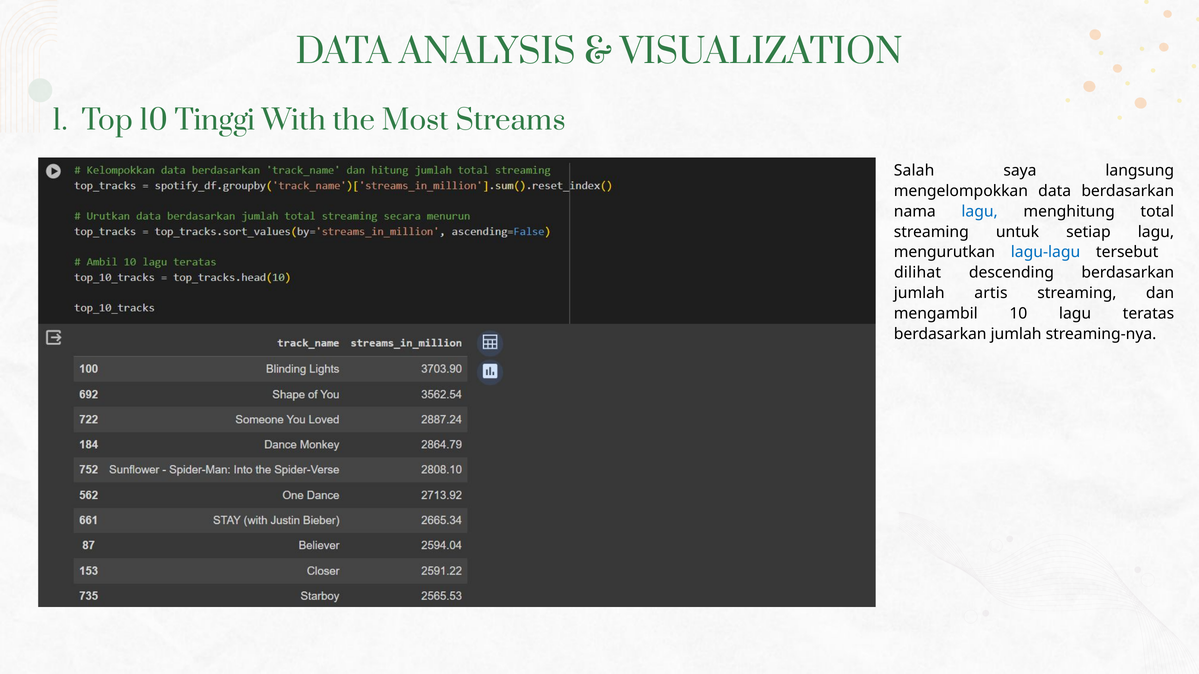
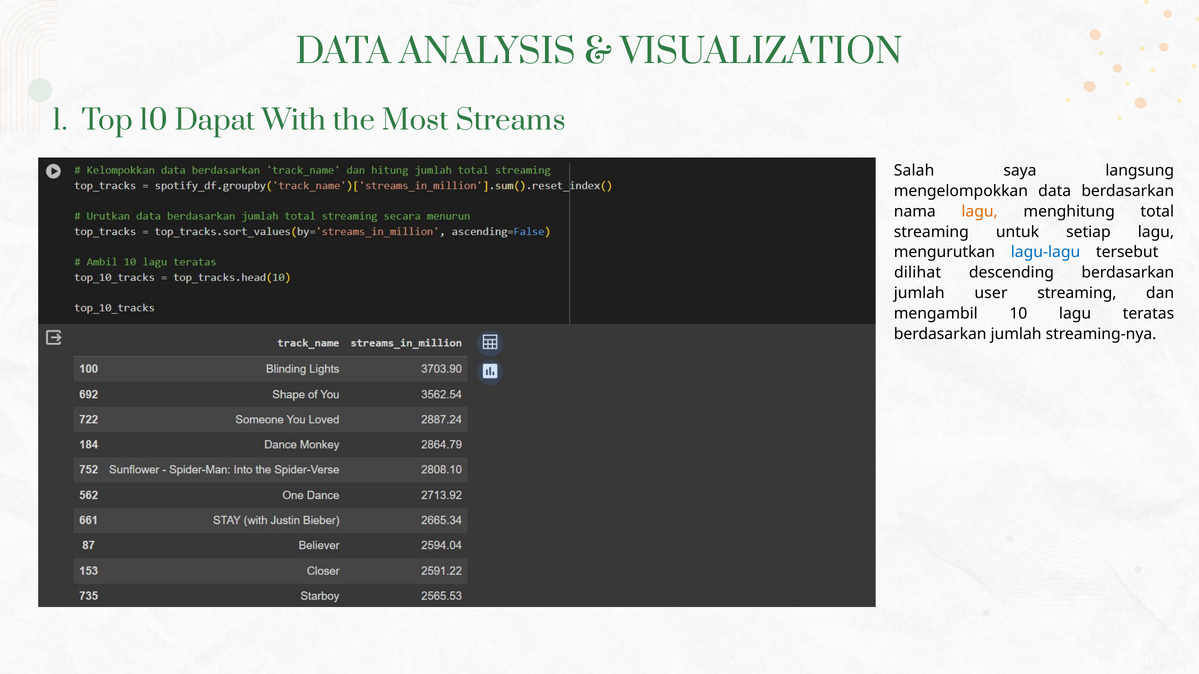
Tinggi: Tinggi -> Dapat
lagu at (980, 212) colour: blue -> orange
artis: artis -> user
